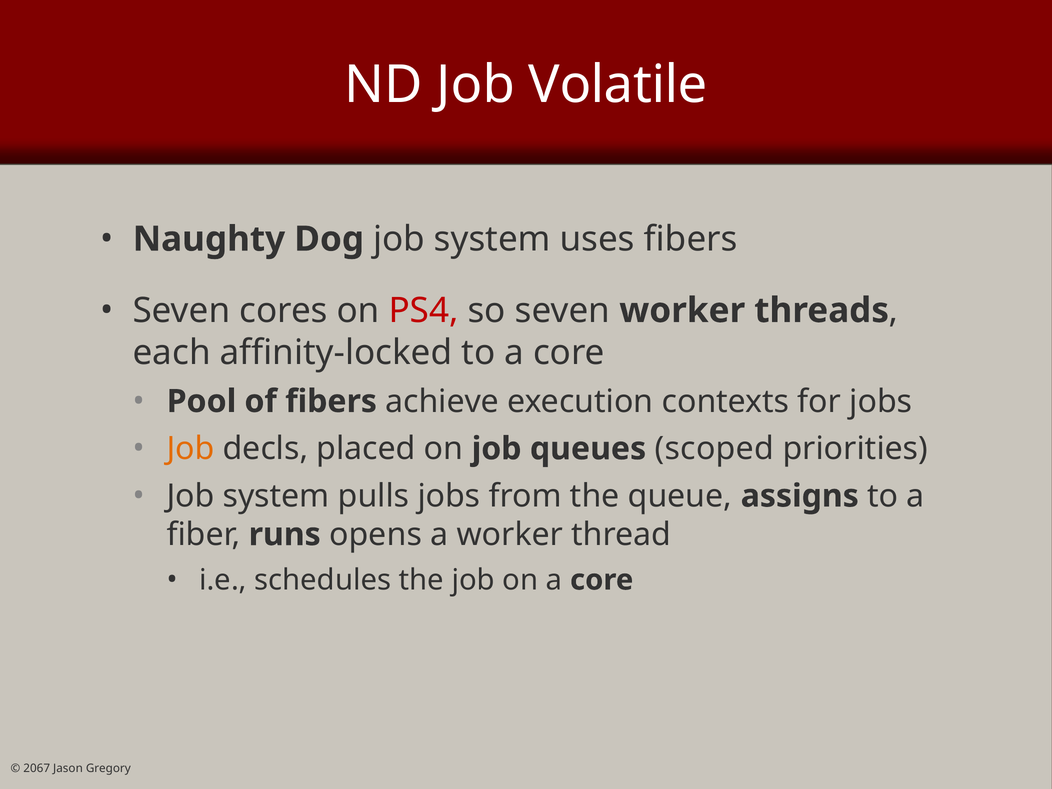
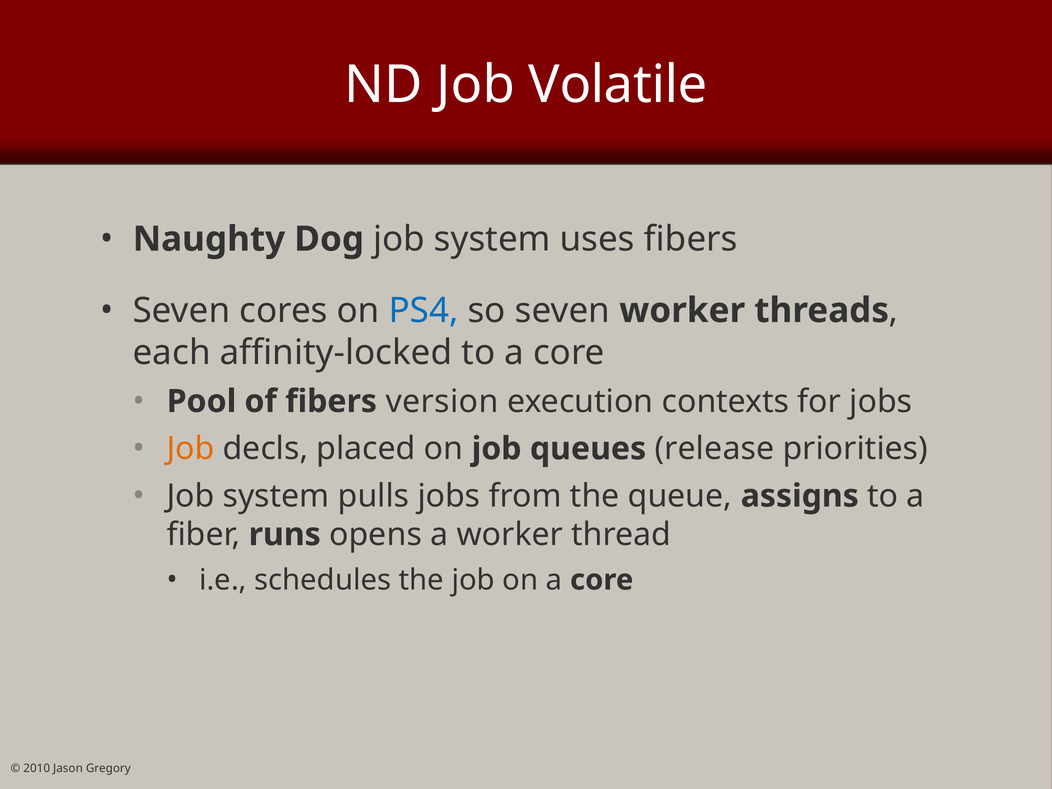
PS4 colour: red -> blue
achieve: achieve -> version
scoped: scoped -> release
2067: 2067 -> 2010
